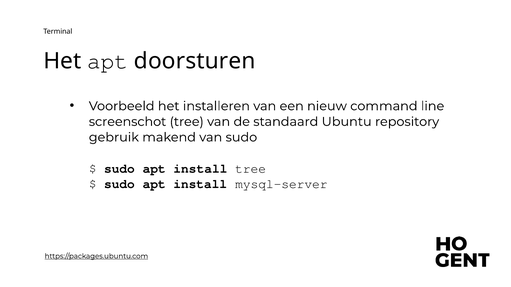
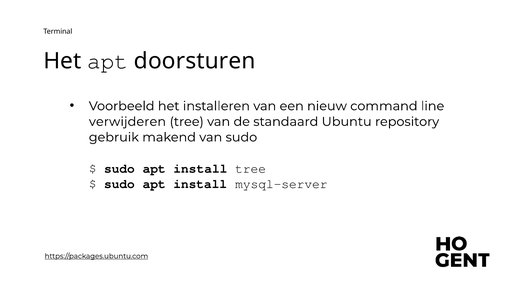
screenschot: screenschot -> verwijderen
